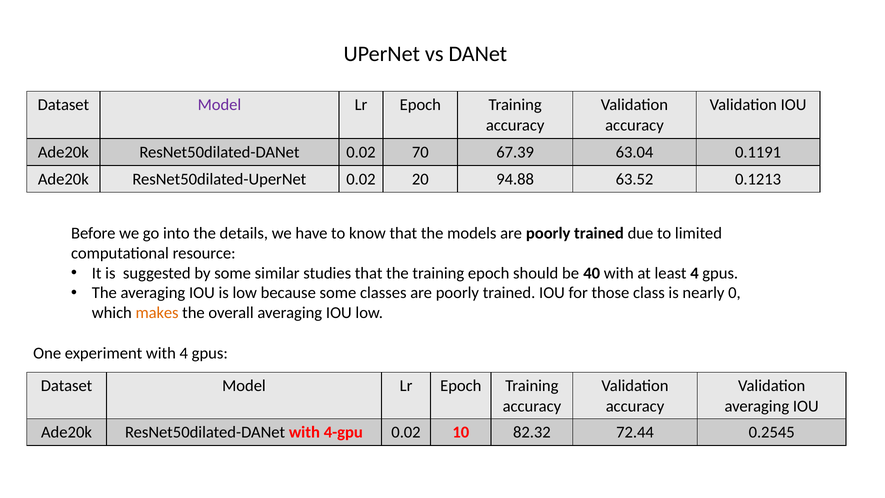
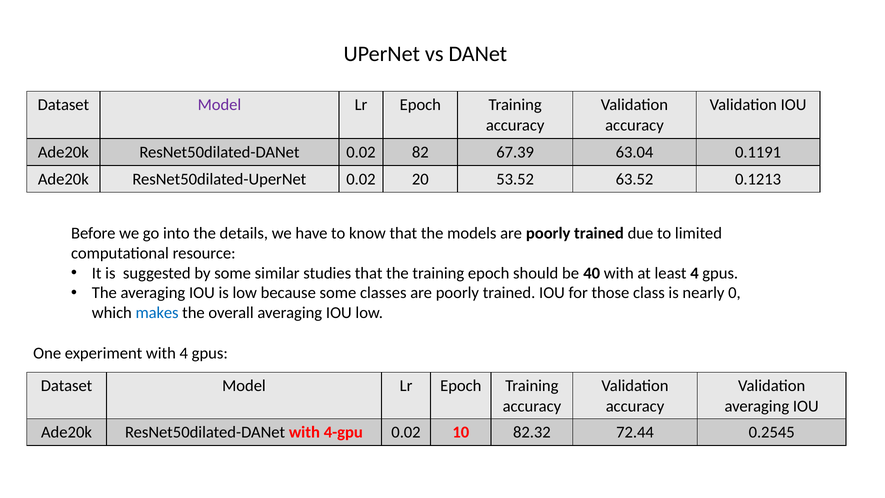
70: 70 -> 82
94.88: 94.88 -> 53.52
makes colour: orange -> blue
